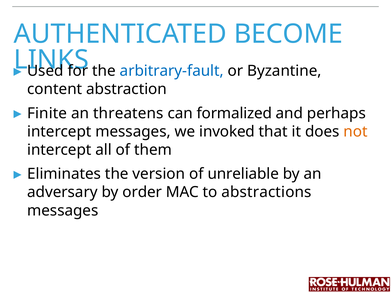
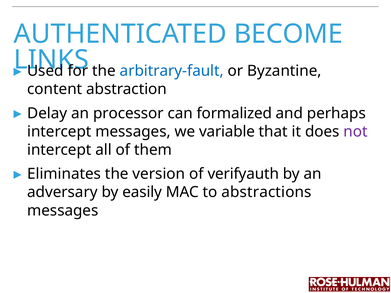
Finite: Finite -> Delay
threatens: threatens -> processor
invoked: invoked -> variable
not colour: orange -> purple
unreliable: unreliable -> verifyauth
order: order -> easily
